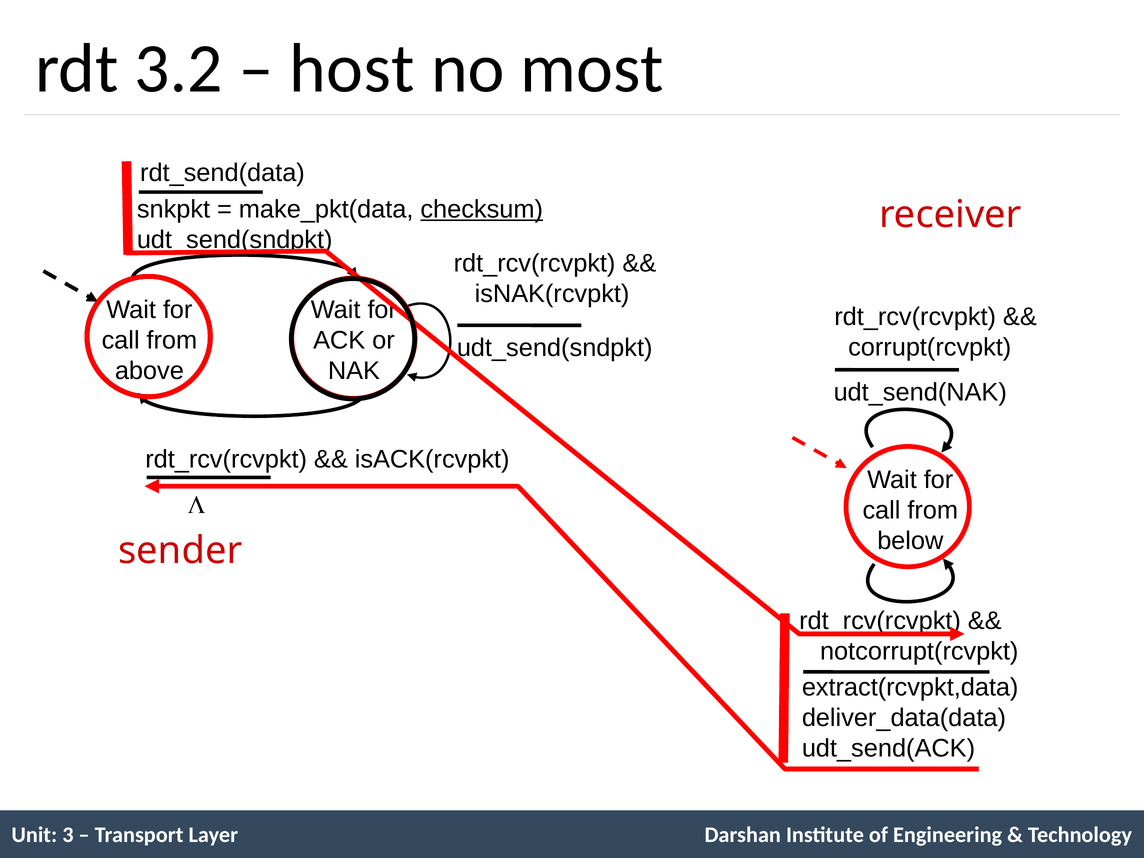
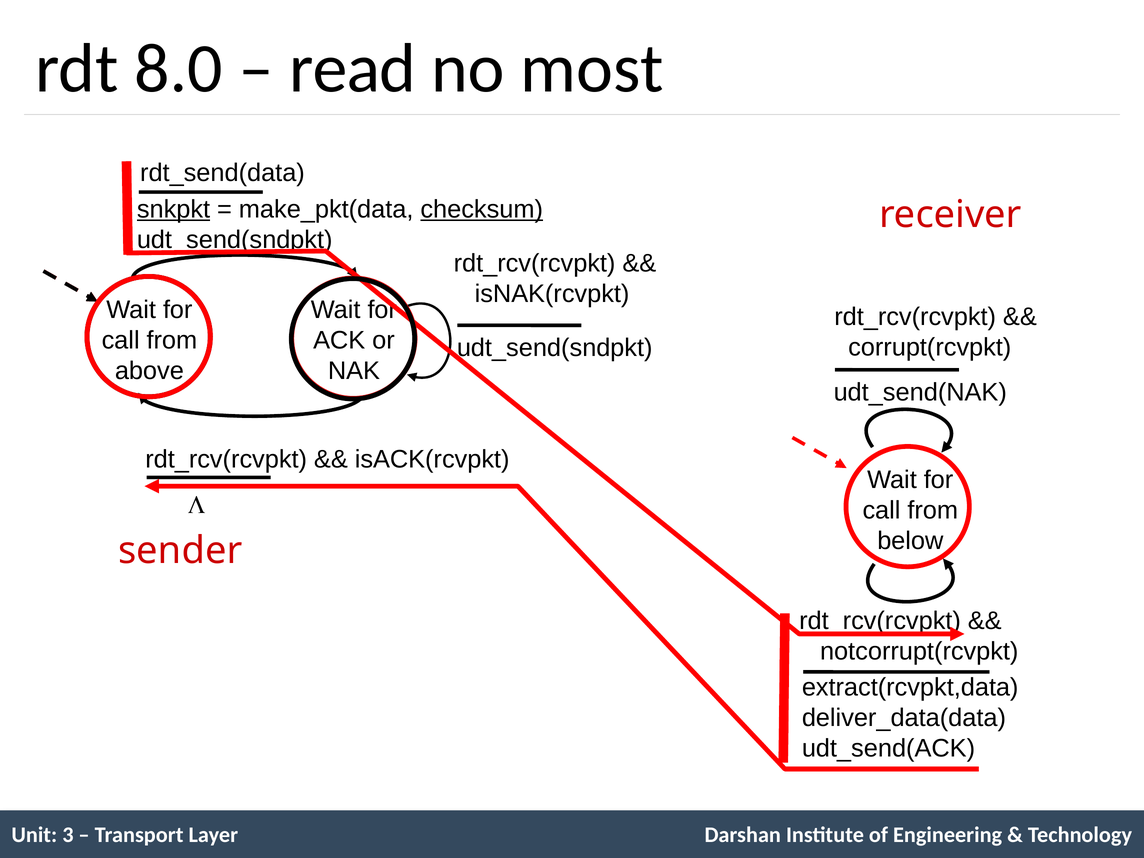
3.2: 3.2 -> 8.0
host: host -> read
snkpkt underline: none -> present
